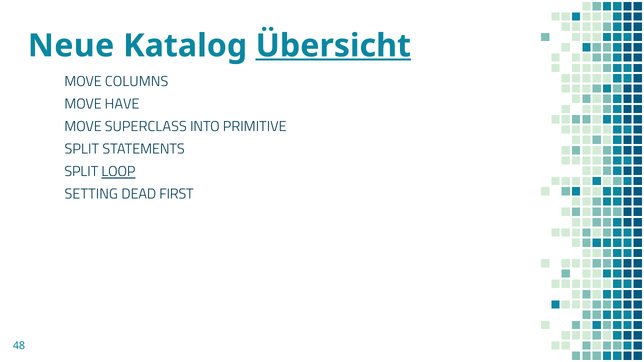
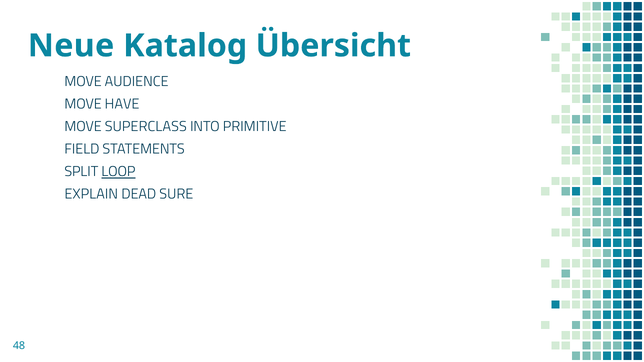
Übersicht underline: present -> none
COLUMNS: COLUMNS -> AUDIENCE
SPLIT at (82, 149): SPLIT -> FIELD
SETTING: SETTING -> EXPLAIN
FIRST: FIRST -> SURE
